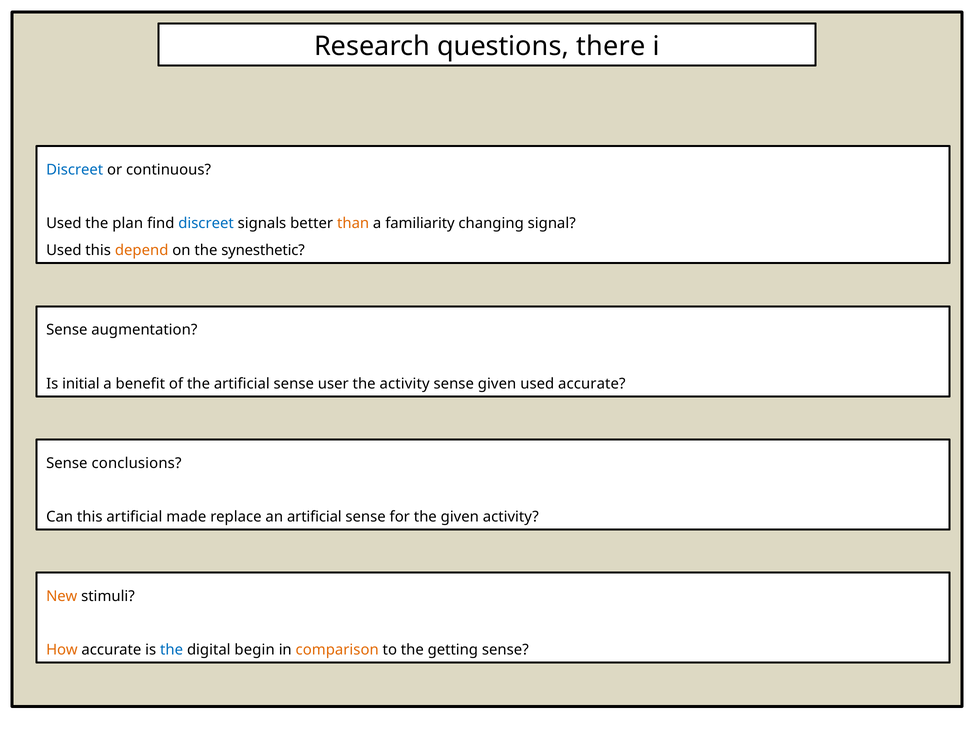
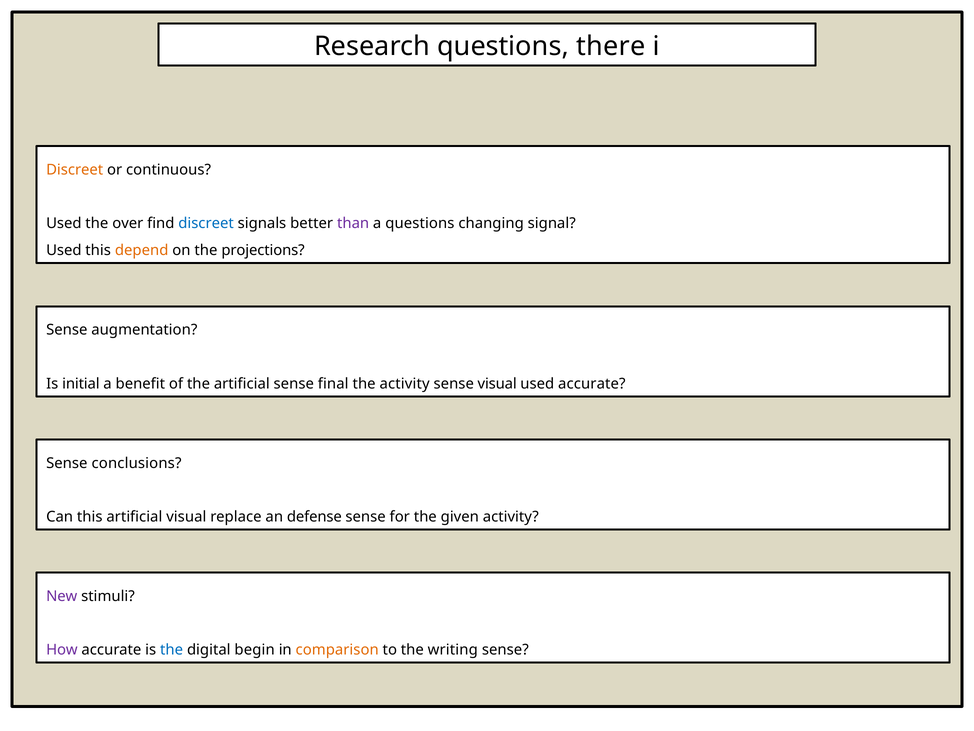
Discreet at (75, 170) colour: blue -> orange
plan: plan -> over
than colour: orange -> purple
a familiarity: familiarity -> questions
synesthetic: synesthetic -> projections
user: user -> final
sense given: given -> visual
artificial made: made -> visual
an artificial: artificial -> defense
New colour: orange -> purple
How colour: orange -> purple
getting: getting -> writing
